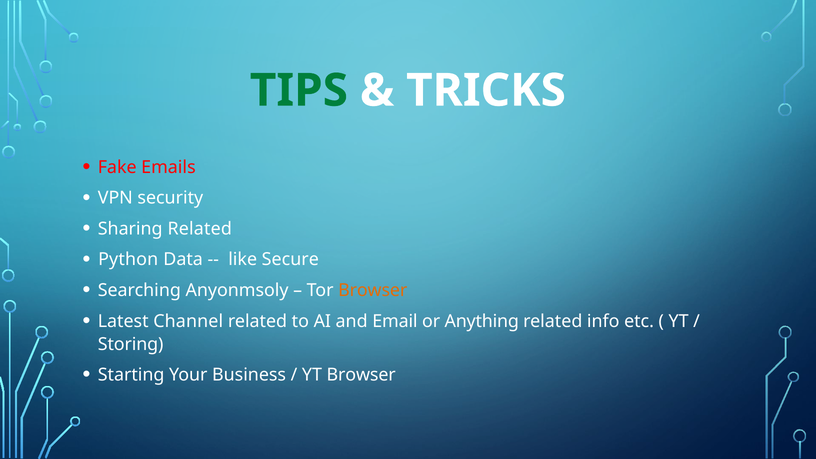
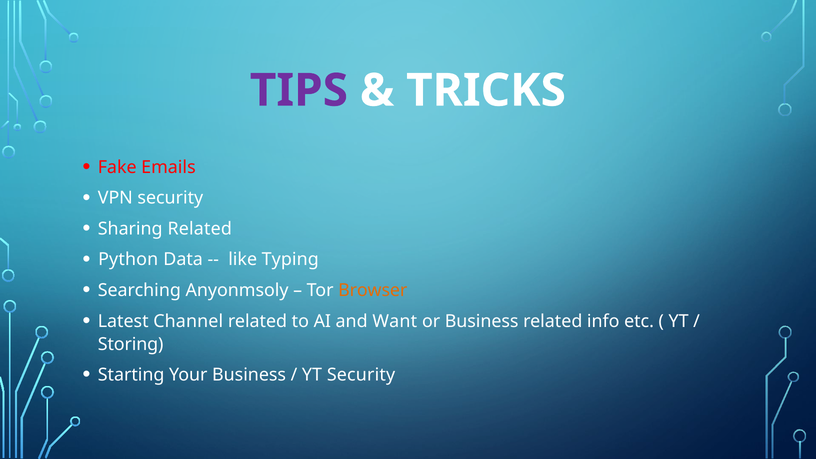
TIPS colour: green -> purple
Secure: Secure -> Typing
Email: Email -> Want
or Anything: Anything -> Business
YT Browser: Browser -> Security
